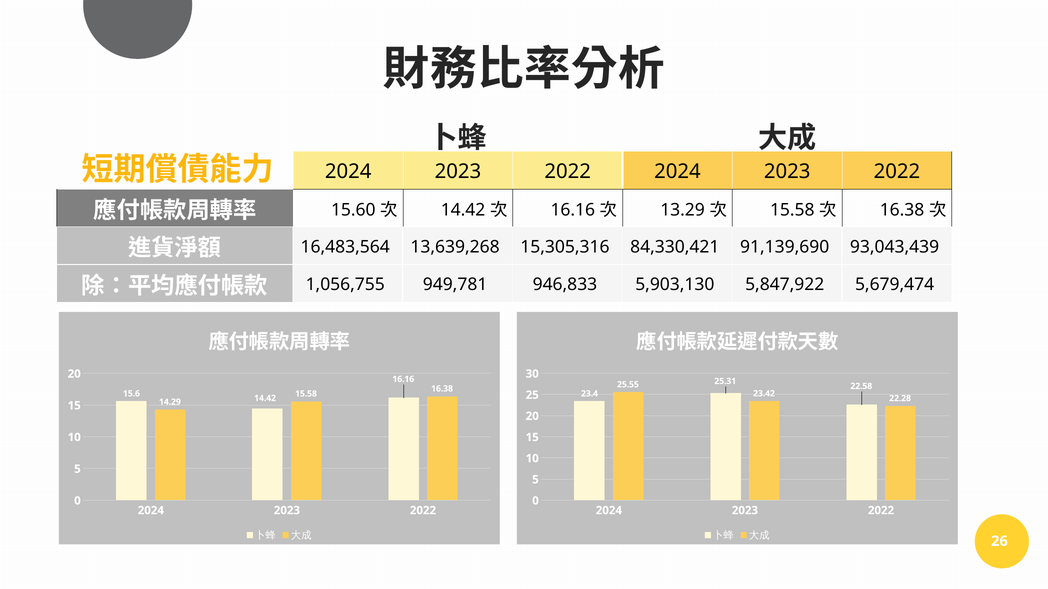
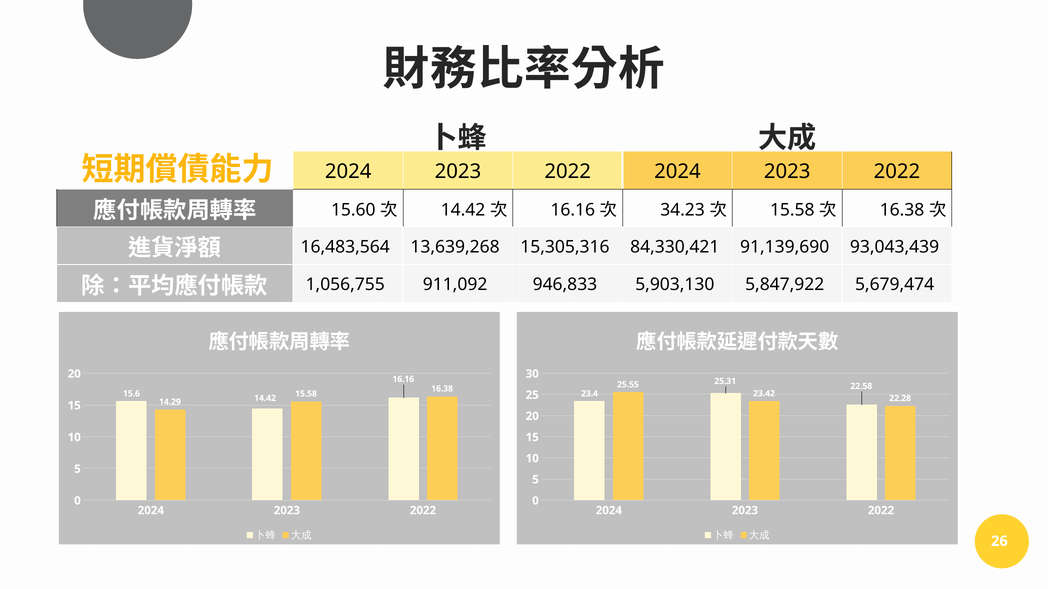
13.29: 13.29 -> 34.23
949,781: 949,781 -> 911,092
